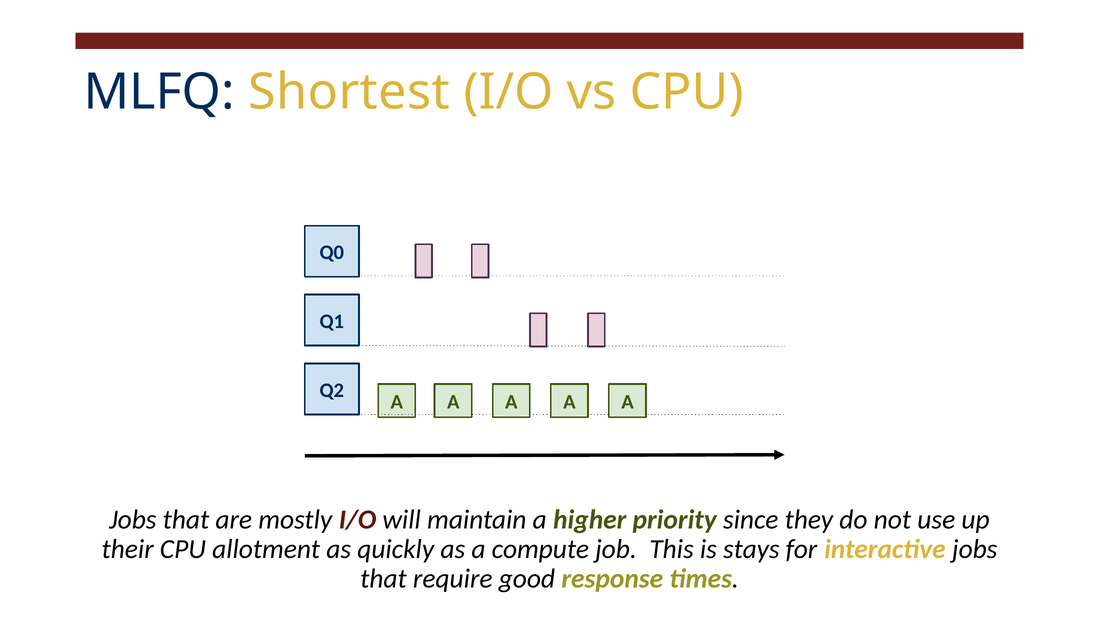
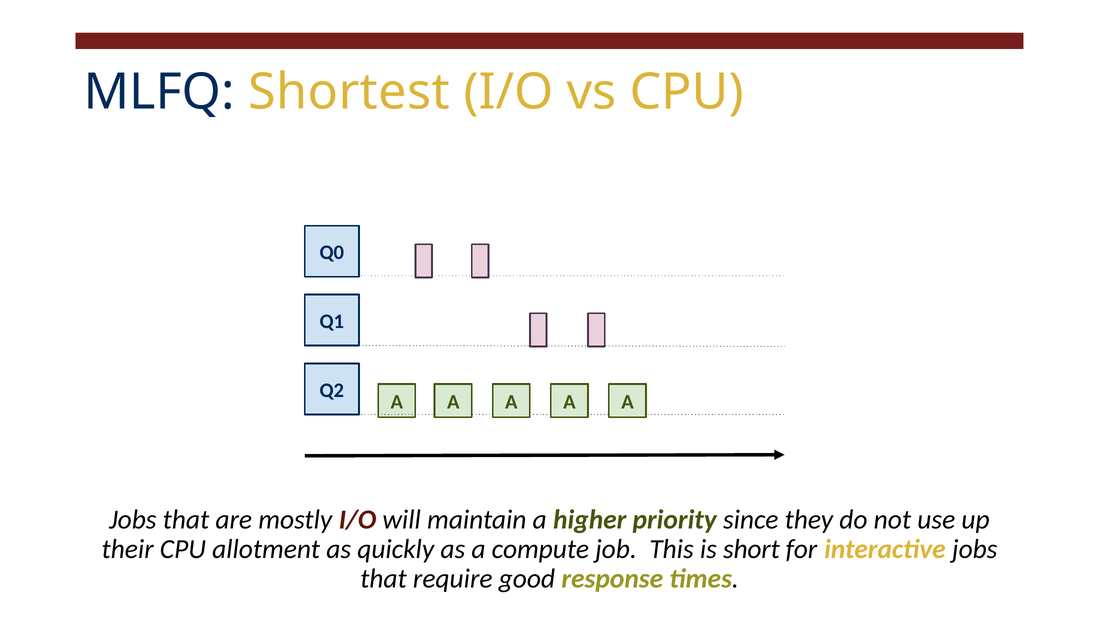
stays: stays -> short
